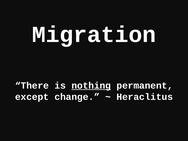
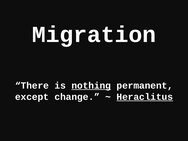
Heraclitus underline: none -> present
